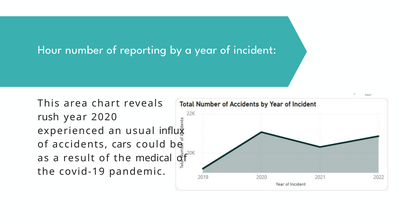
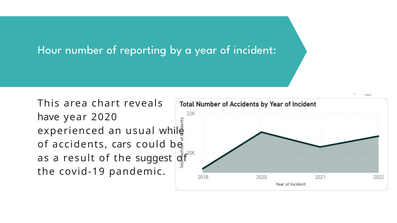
rush: rush -> have
influx: influx -> while
medical: medical -> suggest
